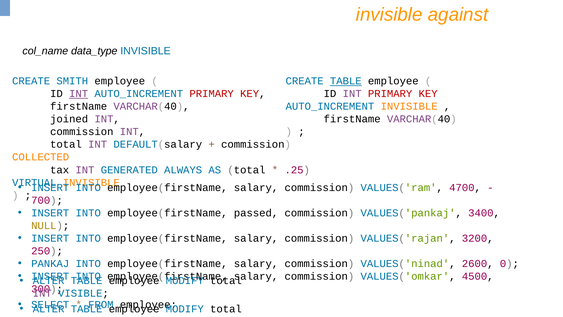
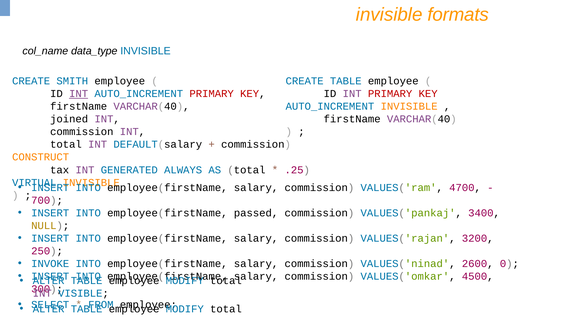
against: against -> formats
TABLE at (346, 81) underline: present -> none
COLLECTED: COLLECTED -> CONSTRUCT
PANKAJ: PANKAJ -> INVOKE
